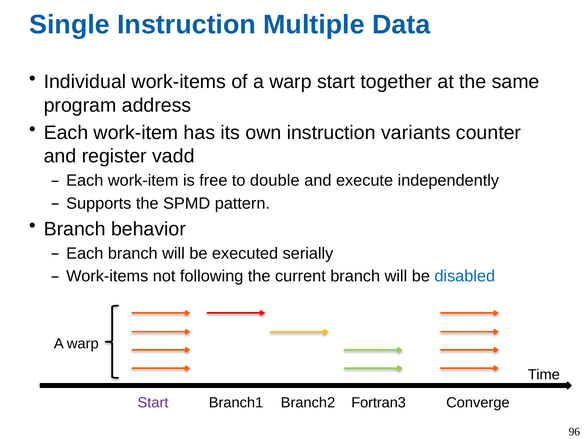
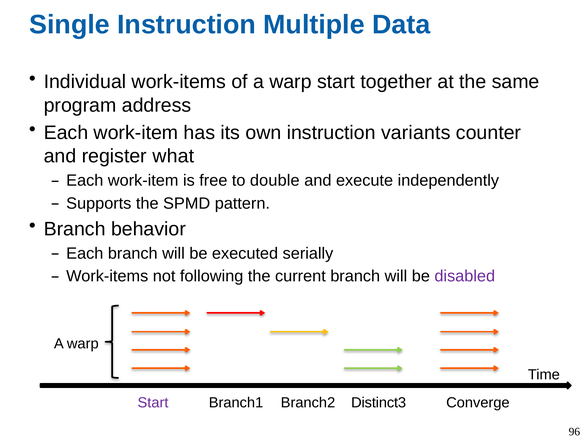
vadd: vadd -> what
disabled colour: blue -> purple
Fortran3: Fortran3 -> Distinct3
